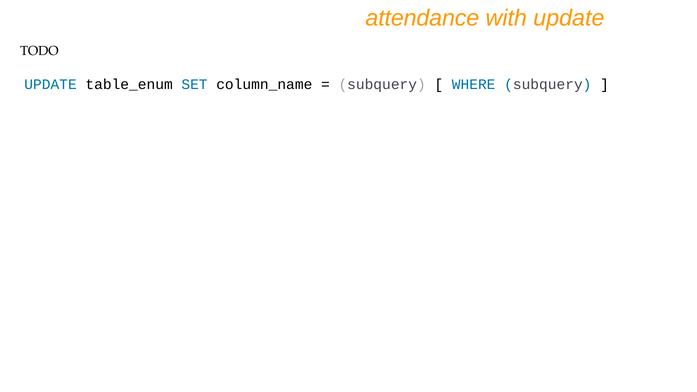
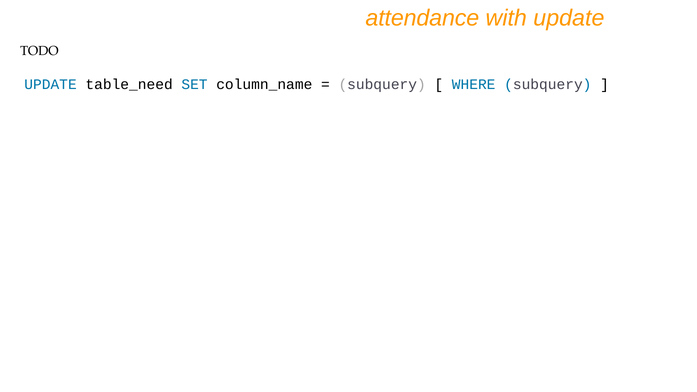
table_enum: table_enum -> table_need
